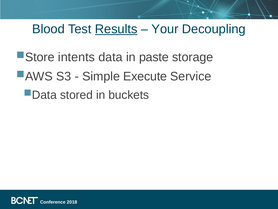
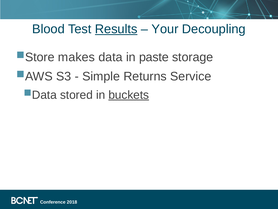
intents: intents -> makes
Execute: Execute -> Returns
buckets underline: none -> present
